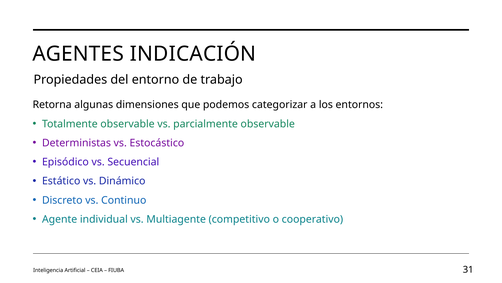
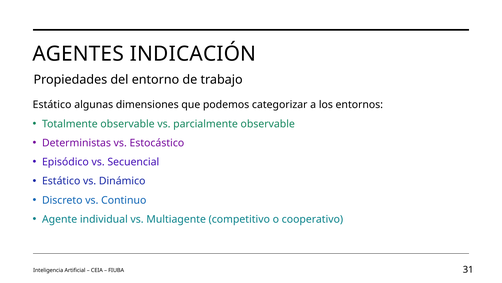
Retorna at (52, 105): Retorna -> Estático
